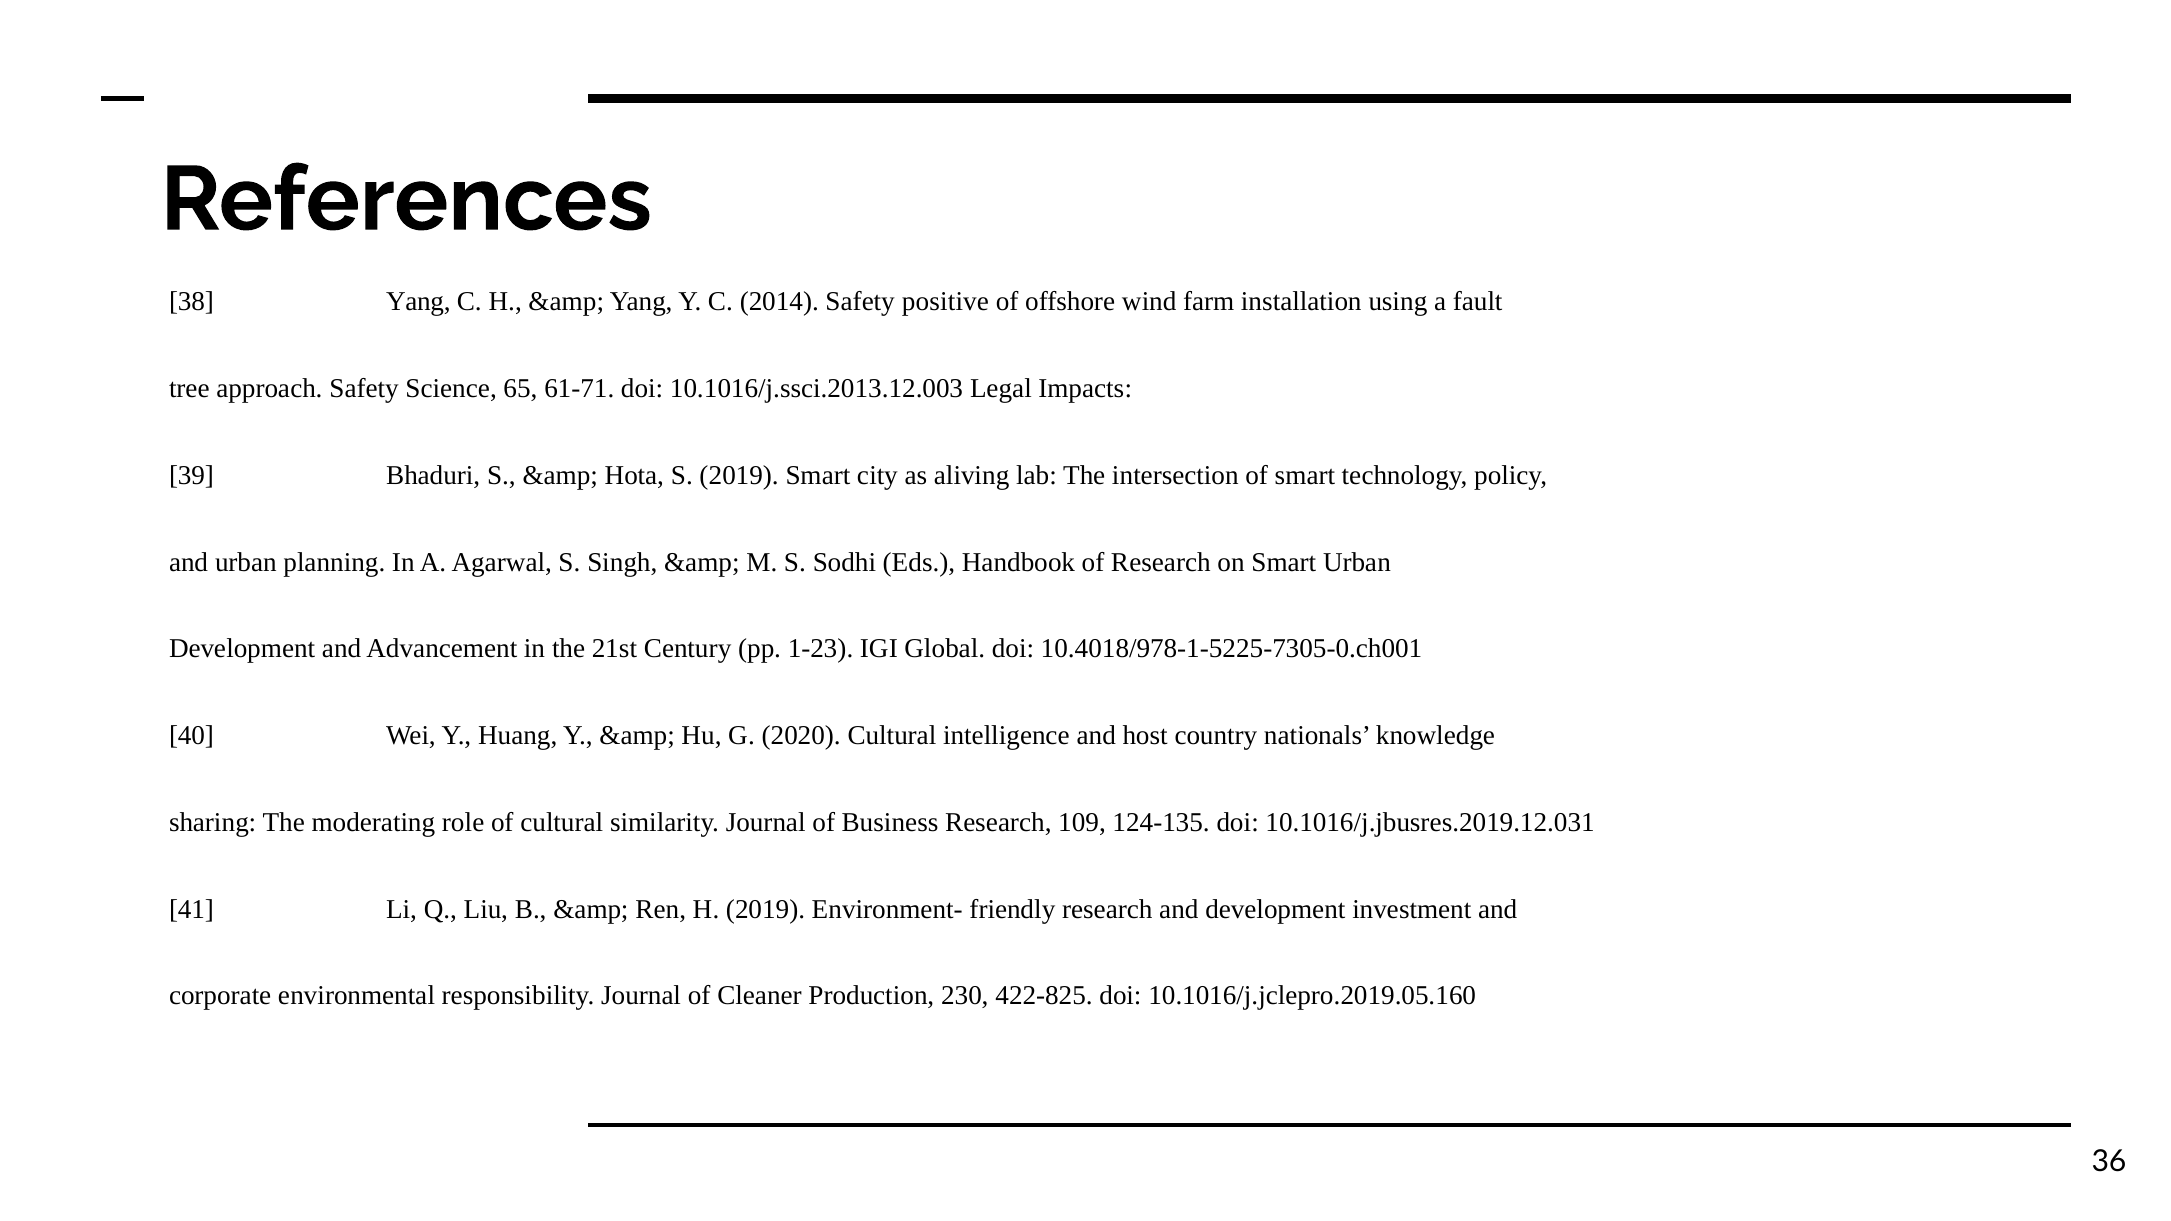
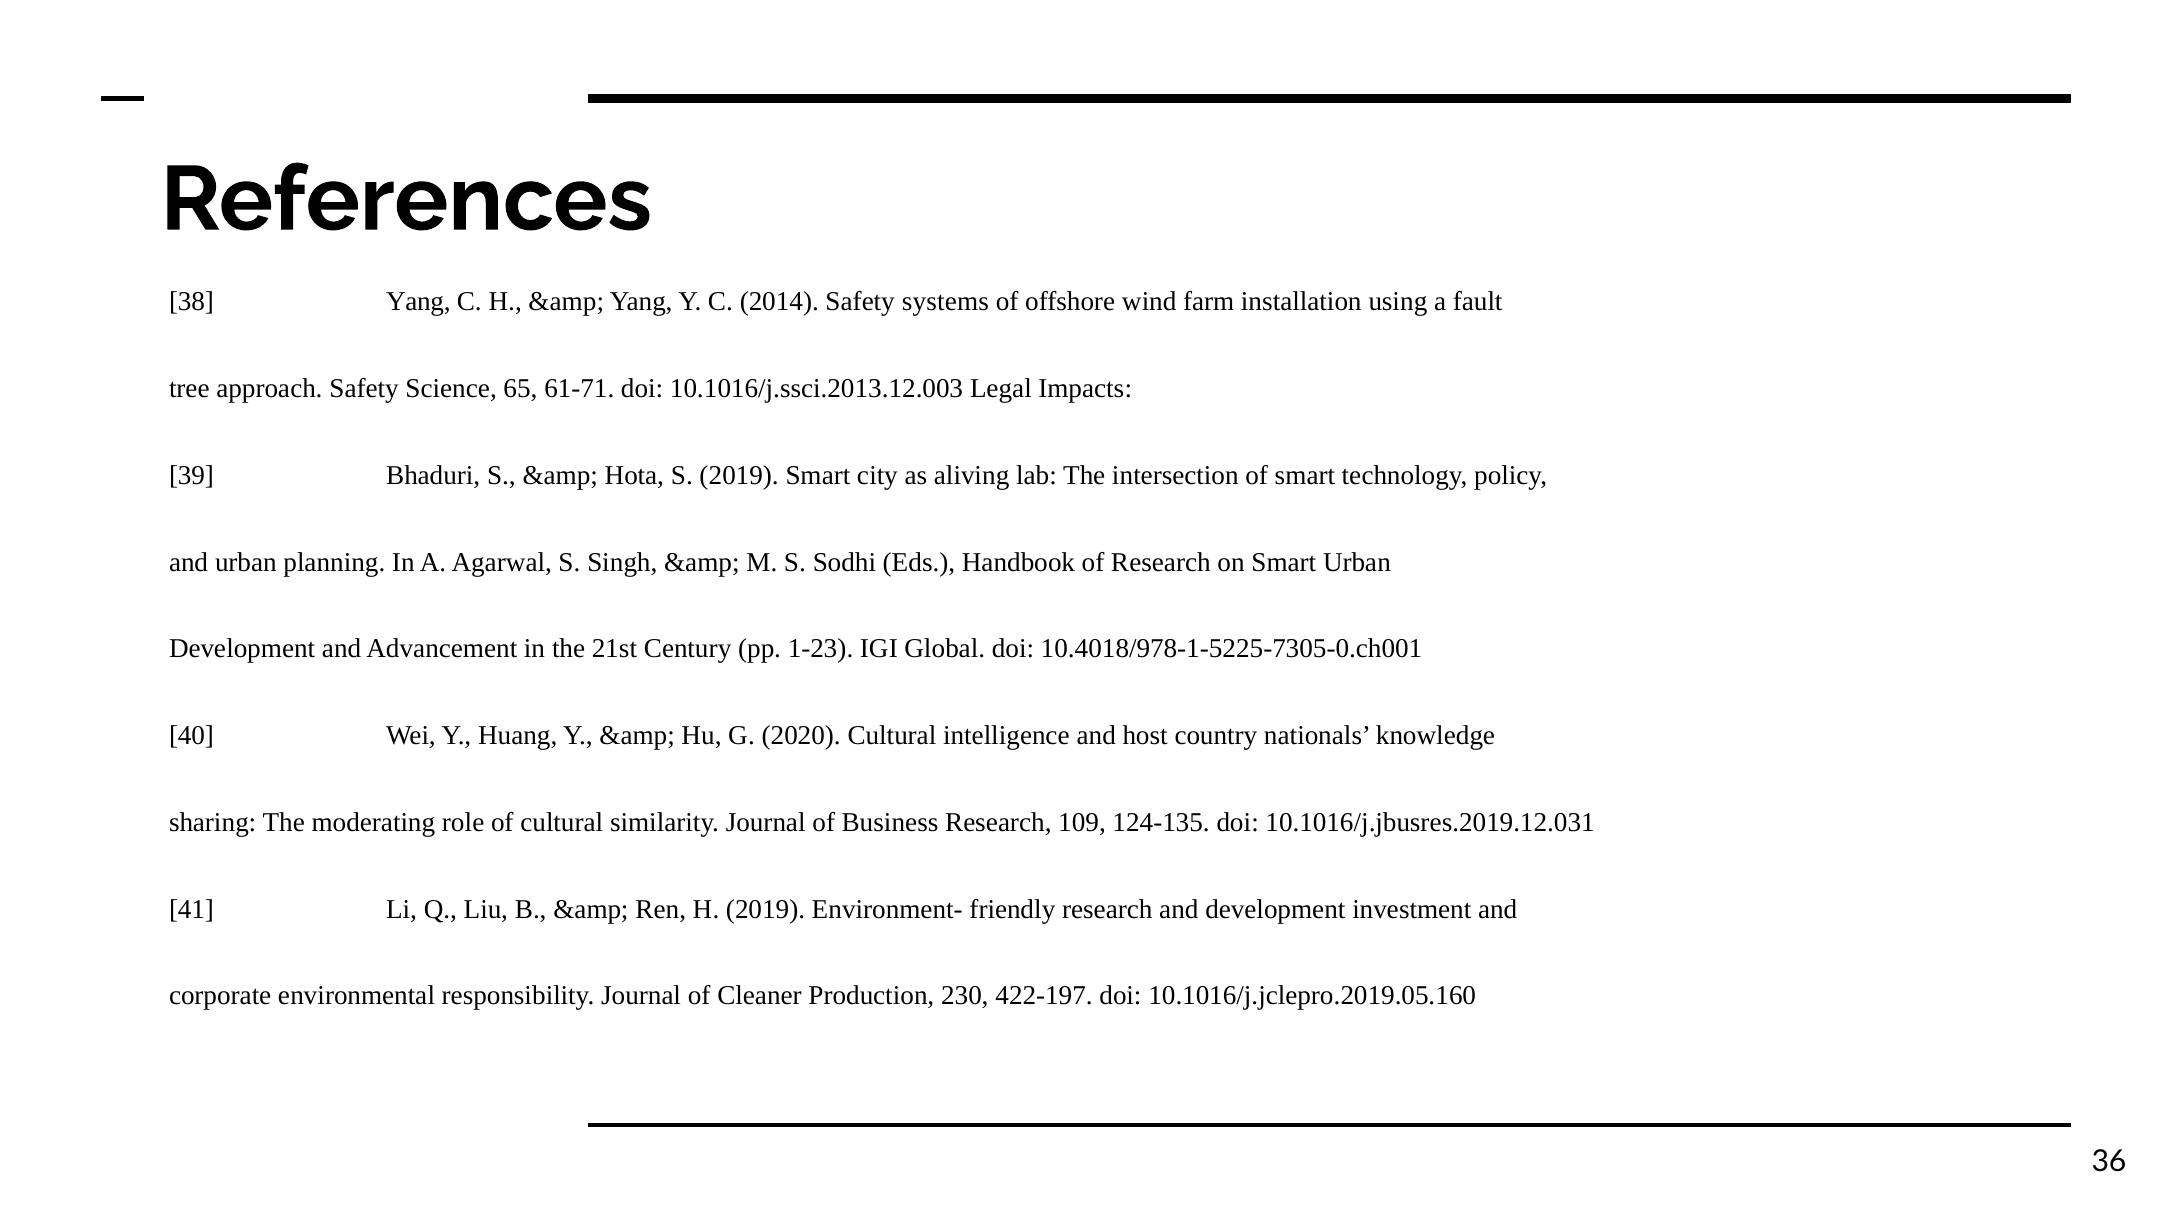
positive: positive -> systems
422-825: 422-825 -> 422-197
